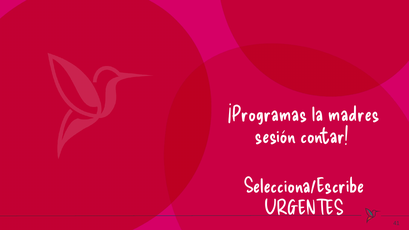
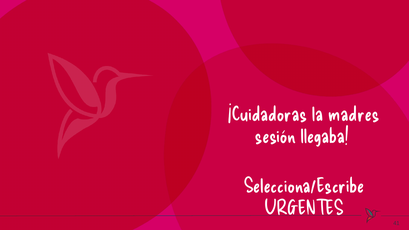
¡Programas: ¡Programas -> ¡Cuidadoras
contar: contar -> llegaba
